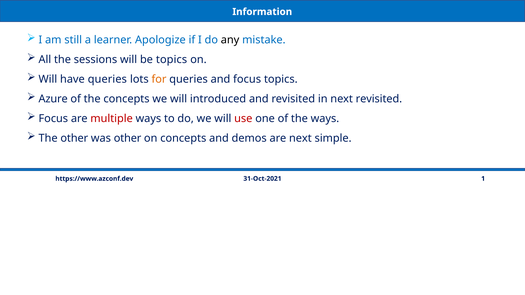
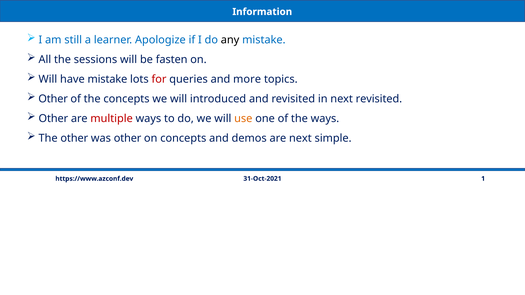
be topics: topics -> fasten
have queries: queries -> mistake
for colour: orange -> red
and focus: focus -> more
Azure at (53, 99): Azure -> Other
Focus at (53, 119): Focus -> Other
use colour: red -> orange
